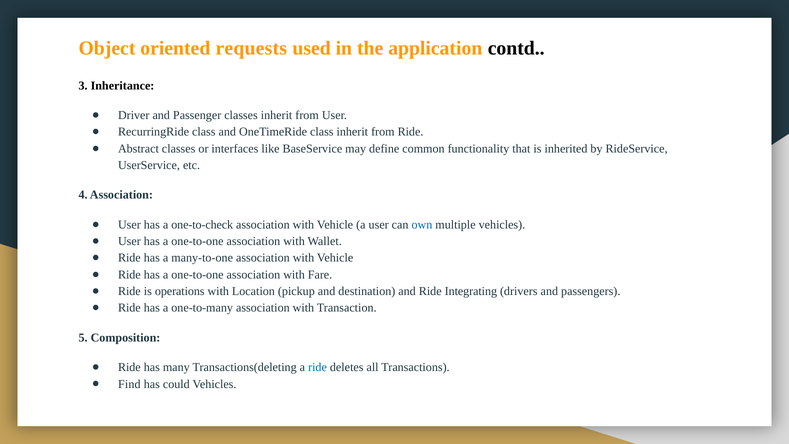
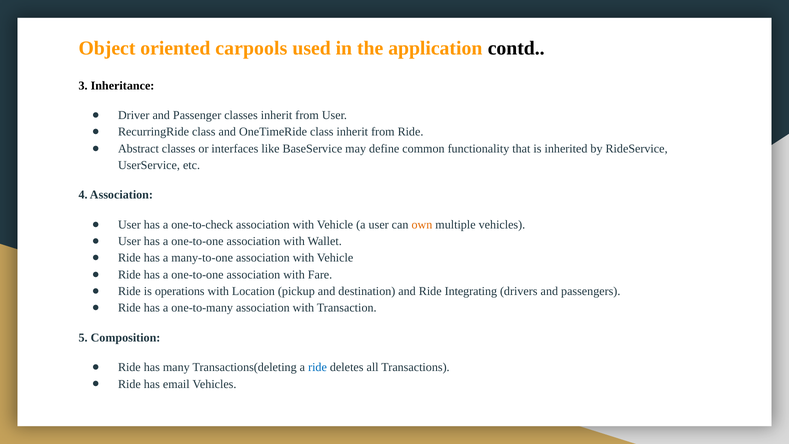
requests: requests -> carpools
own colour: blue -> orange
Find at (129, 384): Find -> Ride
could: could -> email
